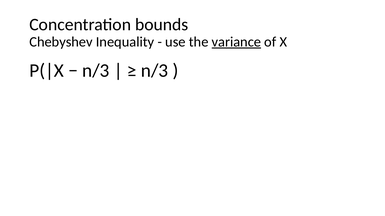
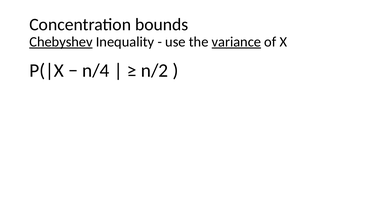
Chebyshev underline: none -> present
n/3 at (96, 71): n/3 -> n/4
n/3 at (155, 71): n/3 -> n/2
